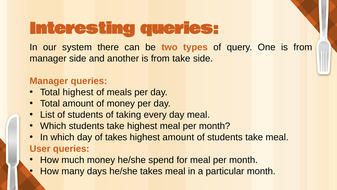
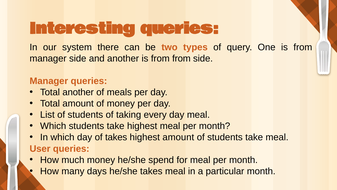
from take: take -> from
Total highest: highest -> another
